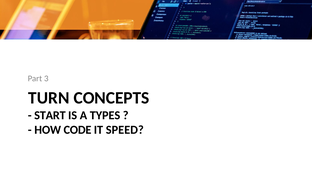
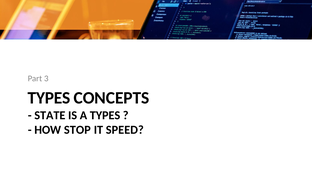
TURN at (49, 98): TURN -> TYPES
START: START -> STATE
CODE: CODE -> STOP
